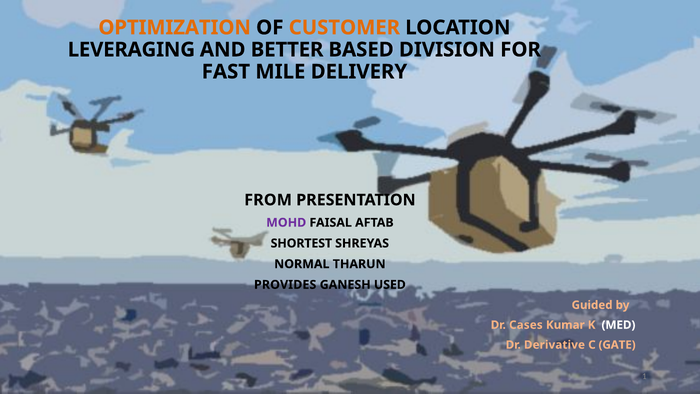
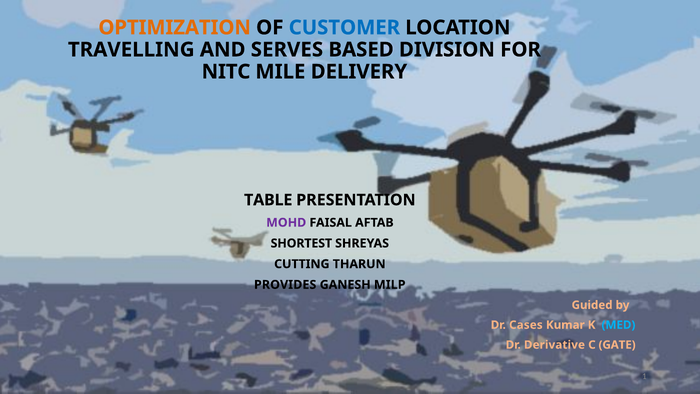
CUSTOMER colour: orange -> blue
LEVERAGING: LEVERAGING -> TRAVELLING
BETTER: BETTER -> SERVES
FAST: FAST -> NITC
FROM: FROM -> TABLE
NORMAL: NORMAL -> CUTTING
USED: USED -> MILP
MED colour: white -> light blue
